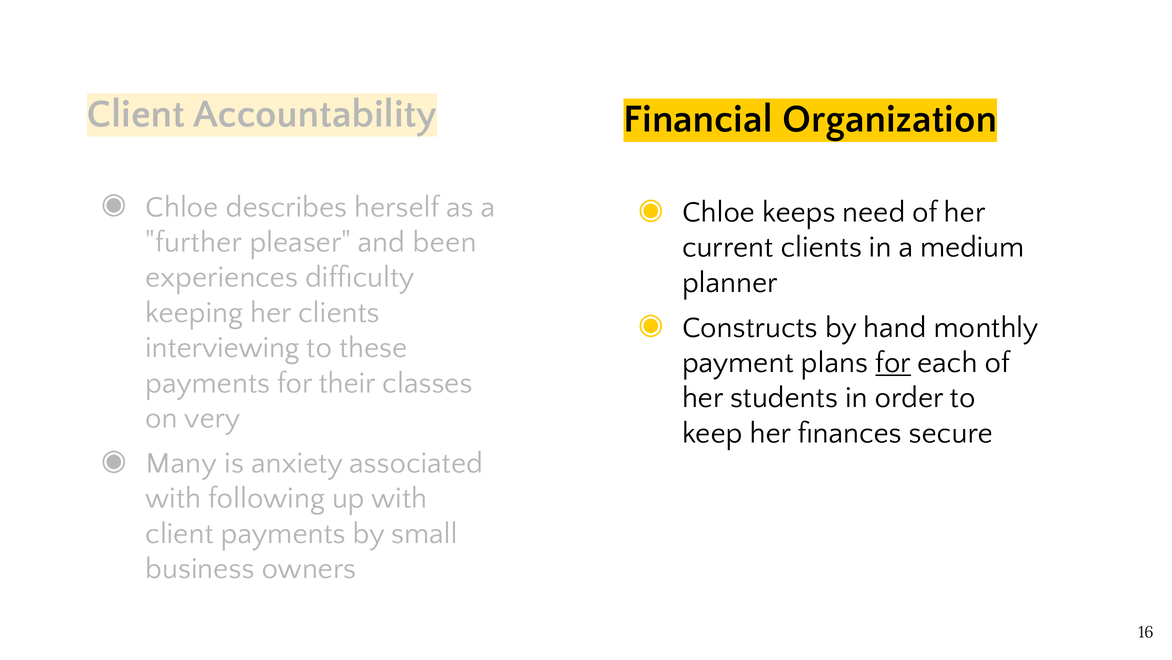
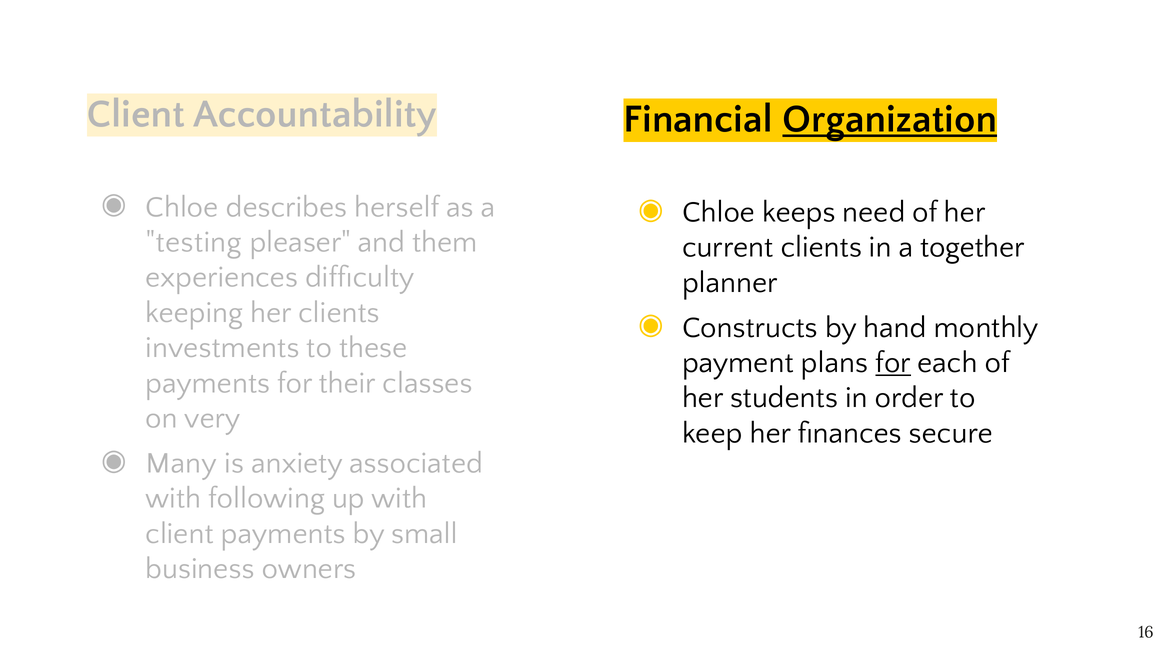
Organization underline: none -> present
further: further -> testing
been: been -> them
medium: medium -> together
interviewing: interviewing -> investments
